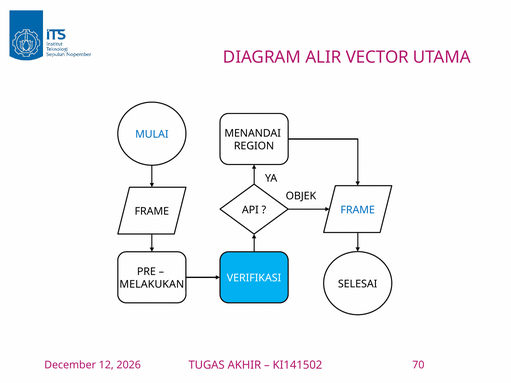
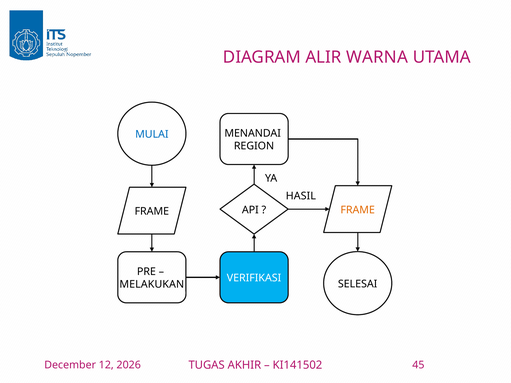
VECTOR: VECTOR -> WARNA
OBJEK: OBJEK -> HASIL
FRAME at (358, 210) colour: blue -> orange
70: 70 -> 45
